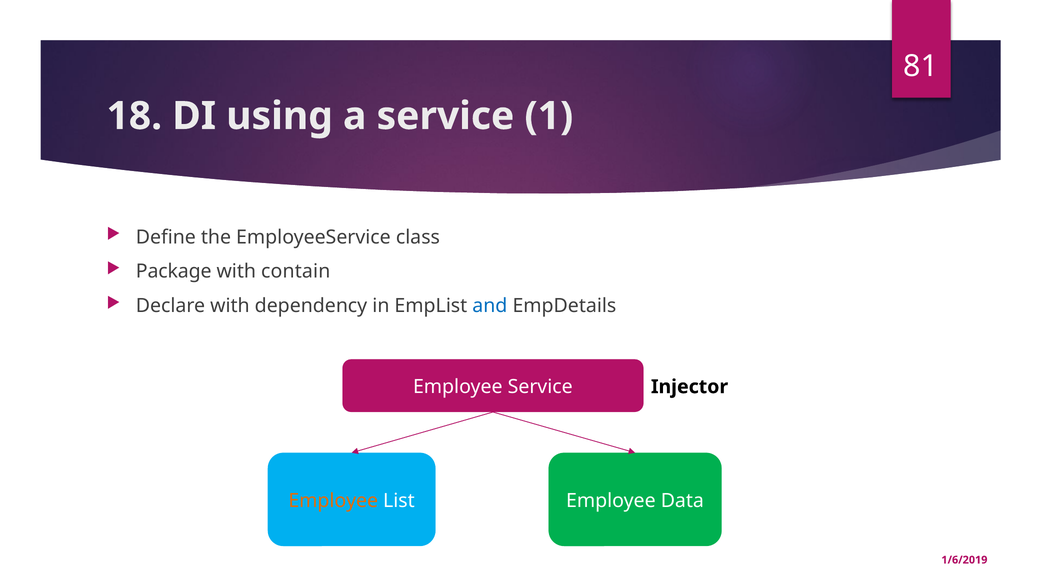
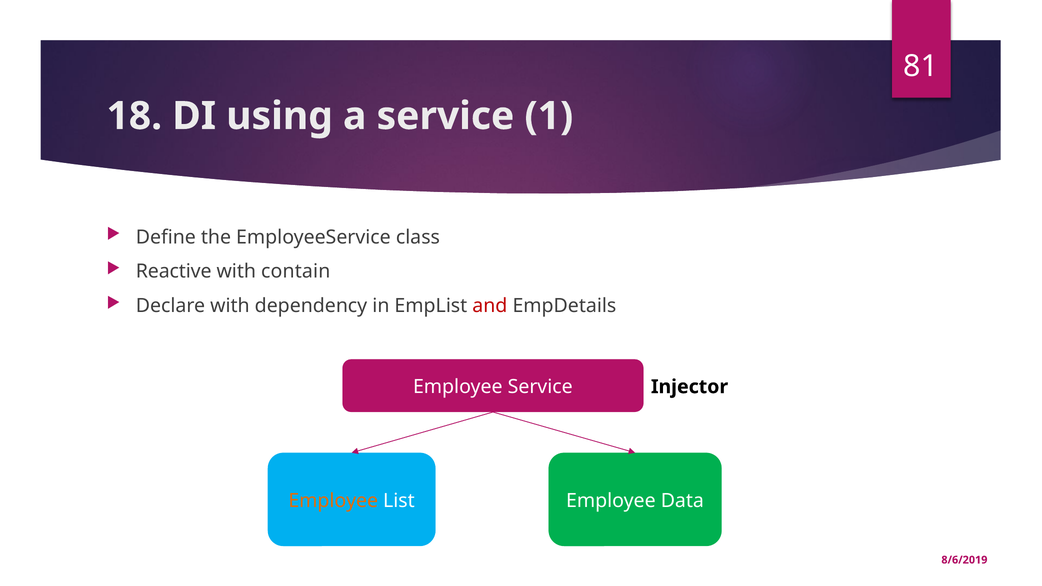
Package: Package -> Reactive
and colour: blue -> red
1/6/2019: 1/6/2019 -> 8/6/2019
